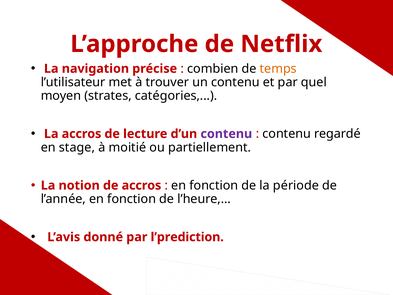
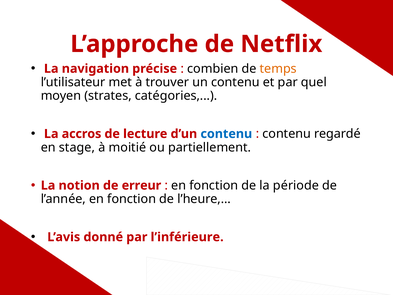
contenu at (226, 134) colour: purple -> blue
de accros: accros -> erreur
l’prediction: l’prediction -> l’inférieure
